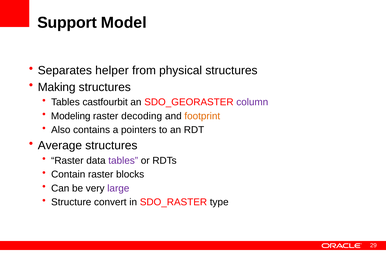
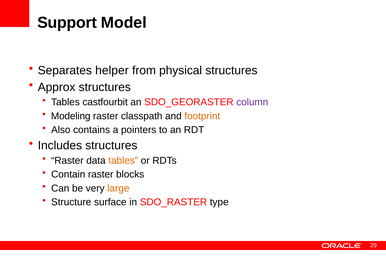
Making: Making -> Approx
decoding: decoding -> classpath
Average: Average -> Includes
tables at (123, 160) colour: purple -> orange
large colour: purple -> orange
convert: convert -> surface
